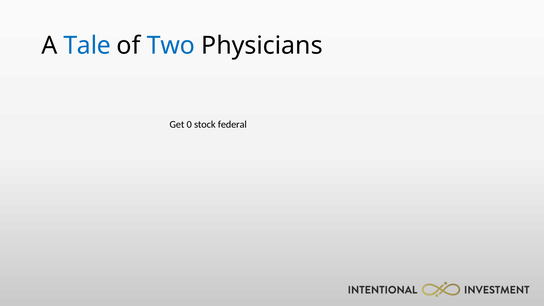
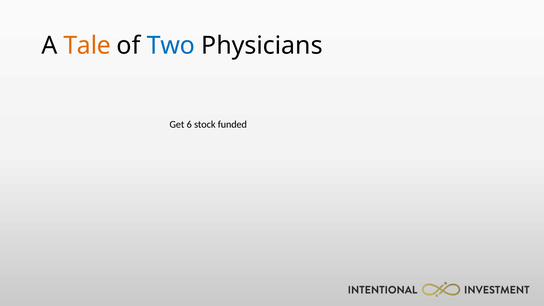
Tale colour: blue -> orange
0: 0 -> 6
federal: federal -> funded
